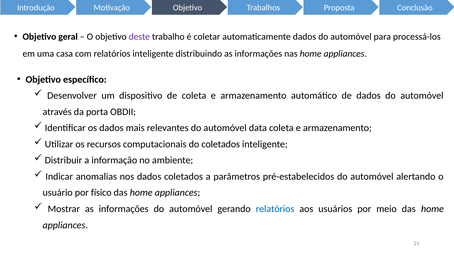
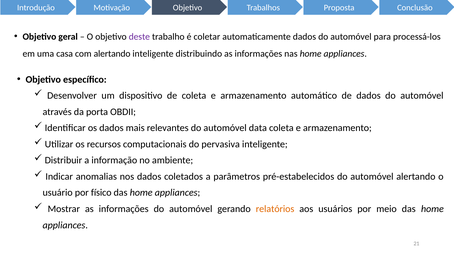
com relatórios: relatórios -> alertando
do coletados: coletados -> pervasiva
relatórios at (275, 209) colour: blue -> orange
